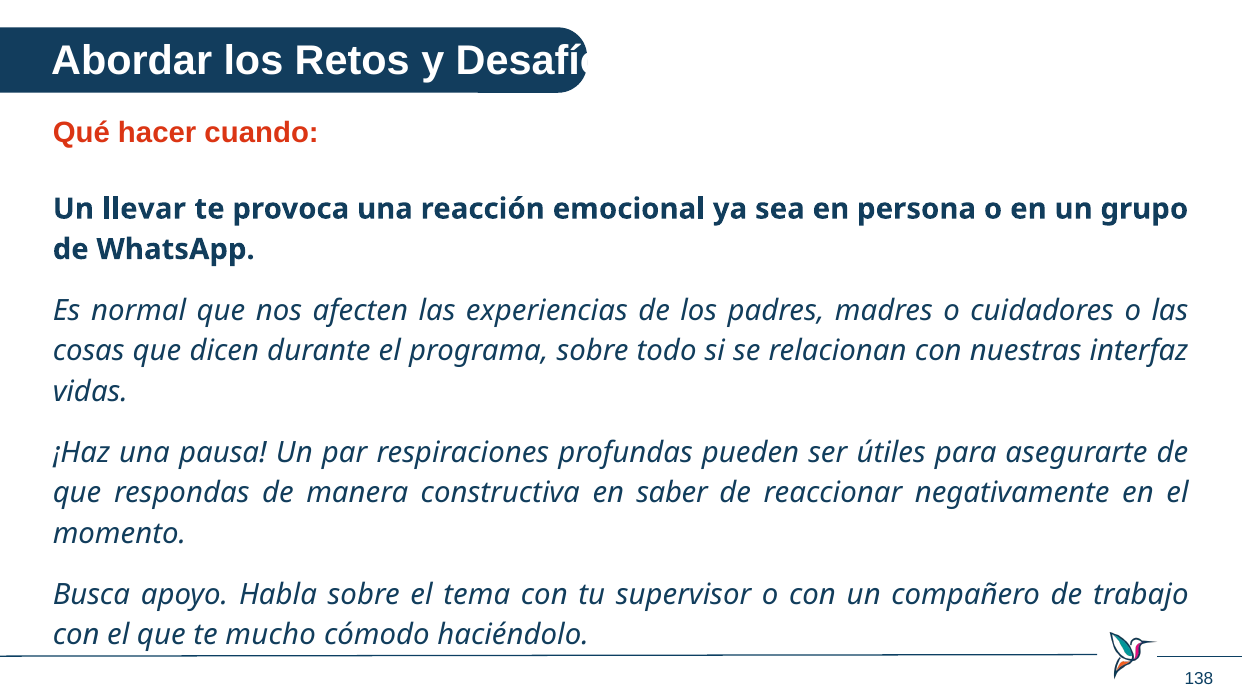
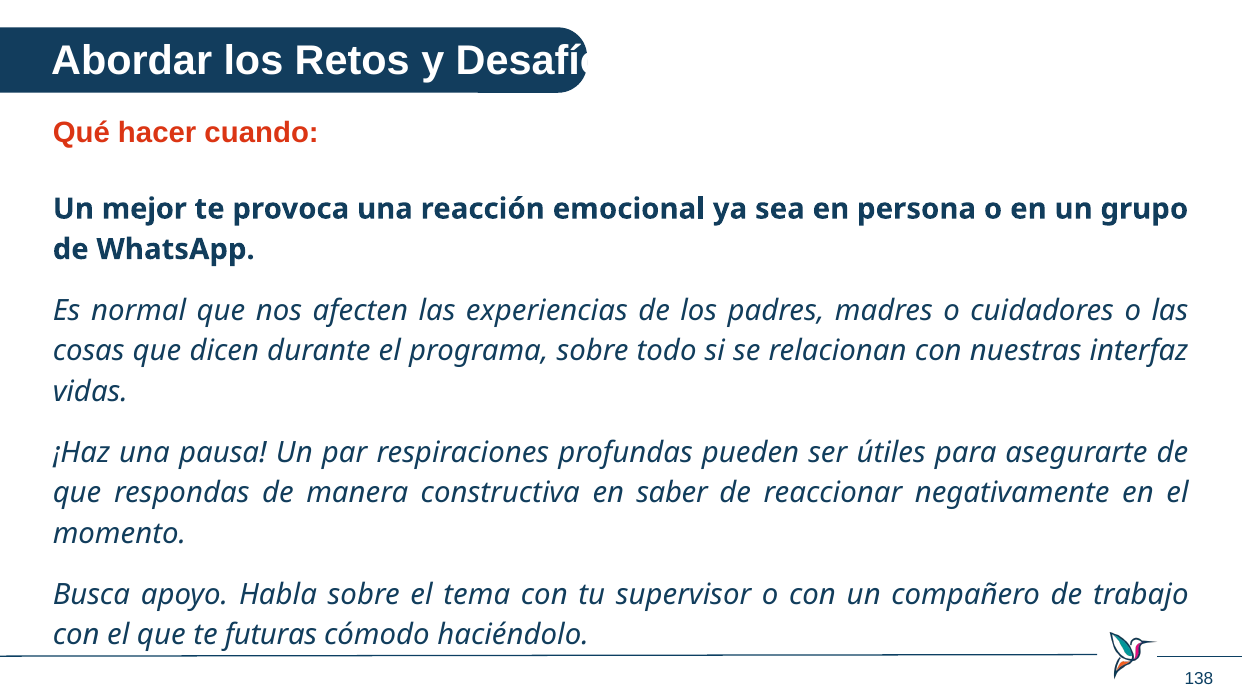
llevar: llevar -> mejor
mucho: mucho -> futuras
